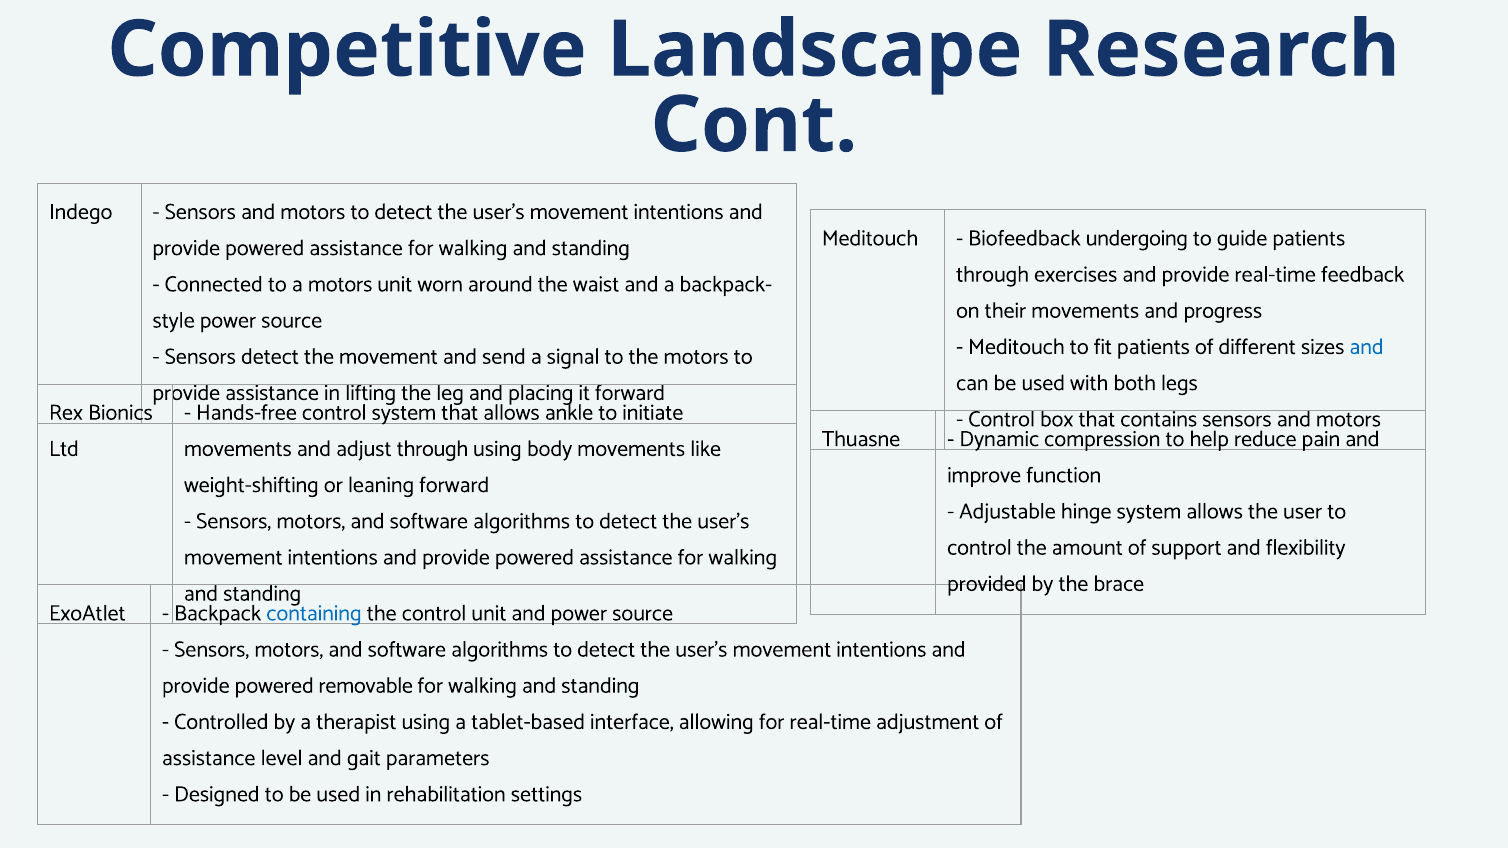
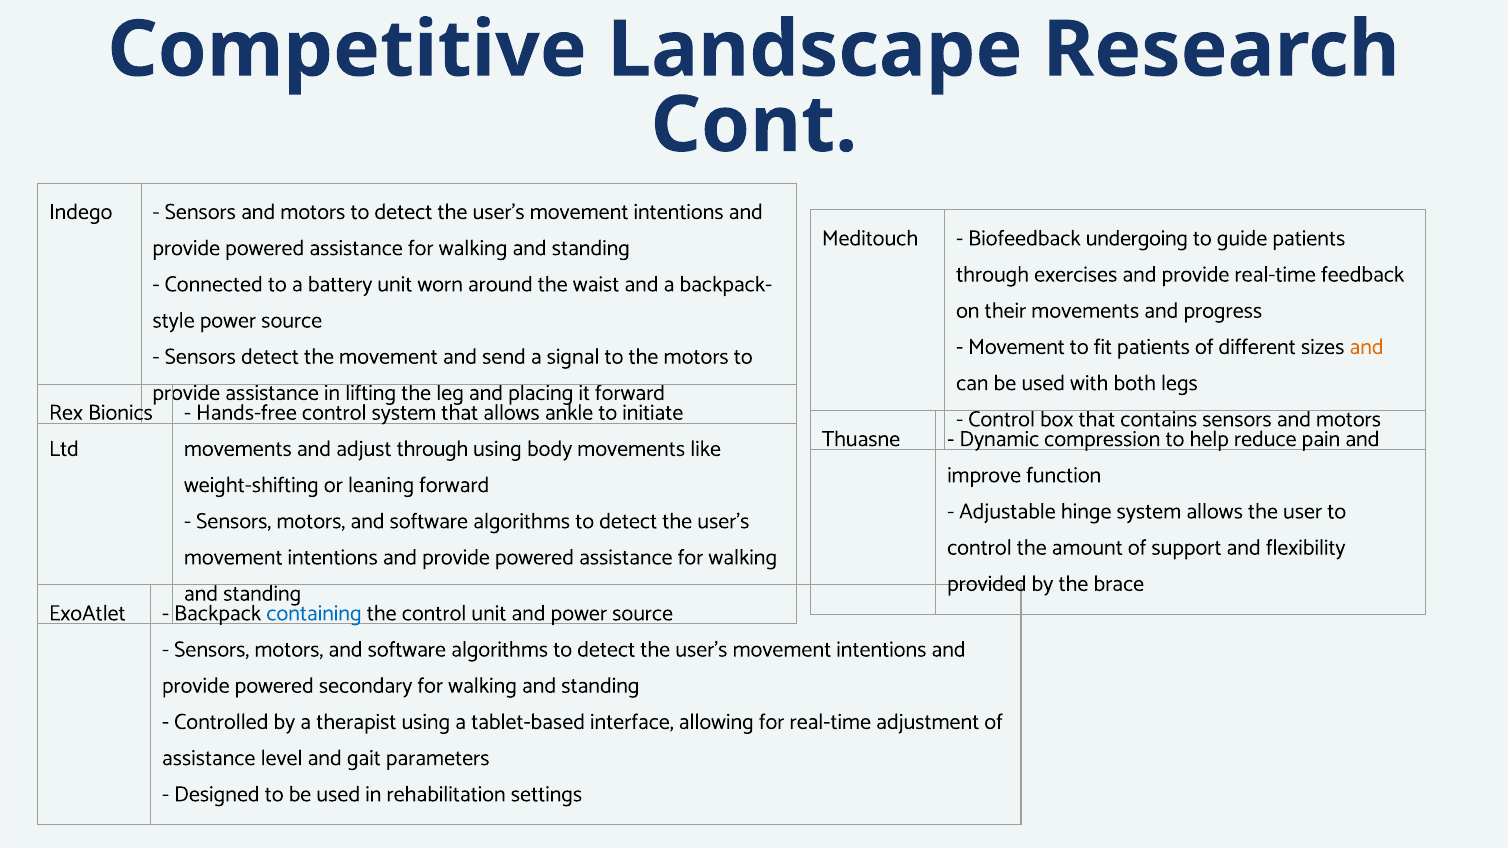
a motors: motors -> battery
Meditouch at (1016, 347): Meditouch -> Movement
and at (1367, 347) colour: blue -> orange
removable: removable -> secondary
